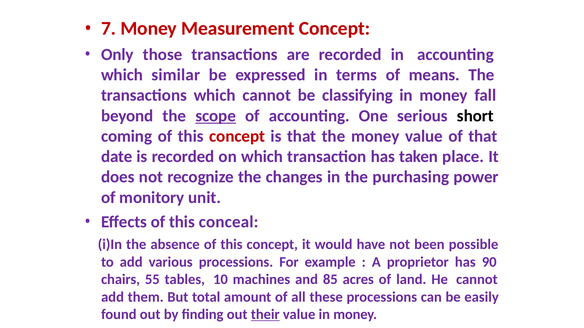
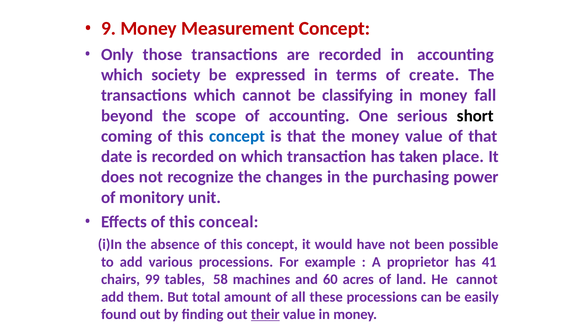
7: 7 -> 9
similar: similar -> society
means: means -> create
scope underline: present -> none
concept at (237, 136) colour: red -> blue
90: 90 -> 41
55: 55 -> 99
10: 10 -> 58
85: 85 -> 60
